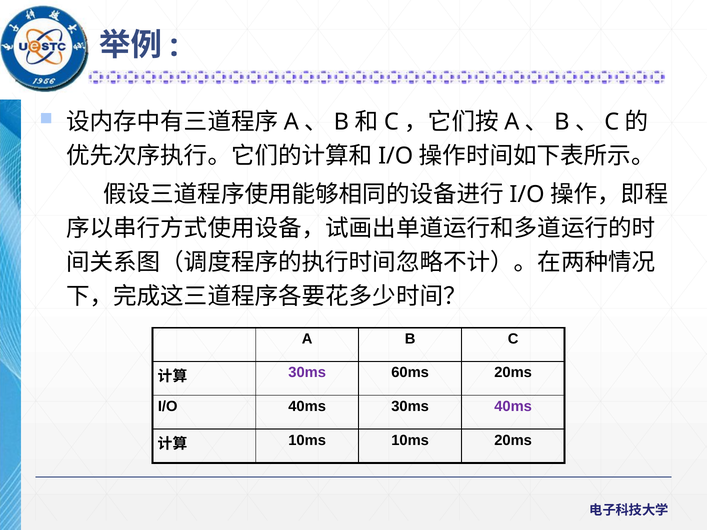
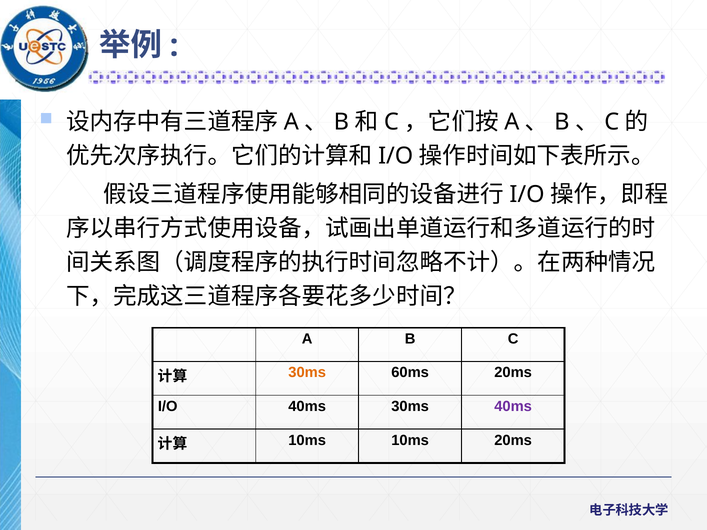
30ms at (307, 373) colour: purple -> orange
